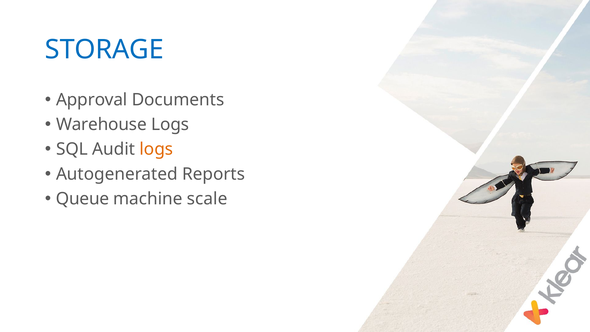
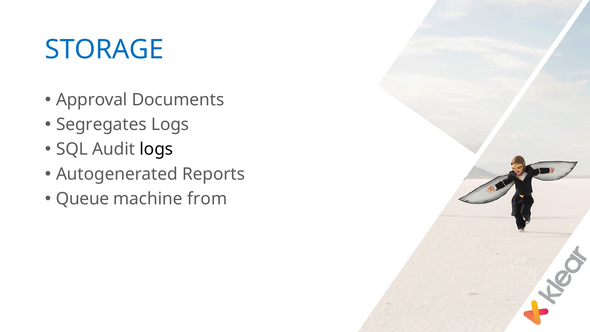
Warehouse: Warehouse -> Segregates
logs at (156, 149) colour: orange -> black
scale: scale -> from
